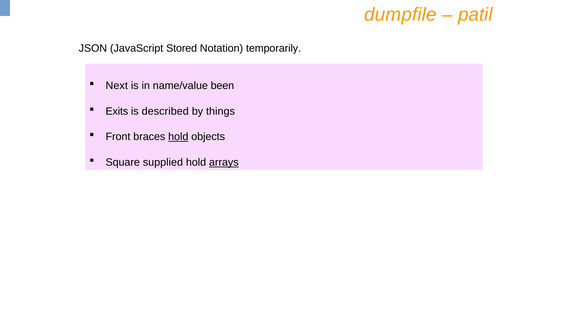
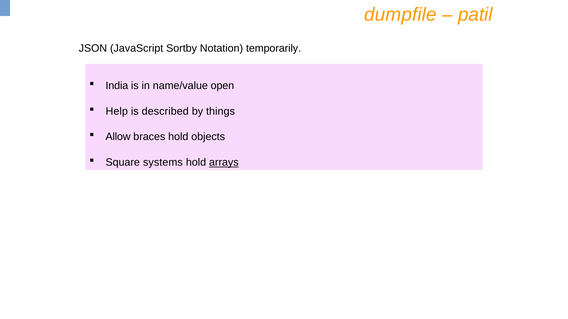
Stored: Stored -> Sortby
Next: Next -> India
been: been -> open
Exits: Exits -> Help
Front: Front -> Allow
hold at (178, 137) underline: present -> none
supplied: supplied -> systems
